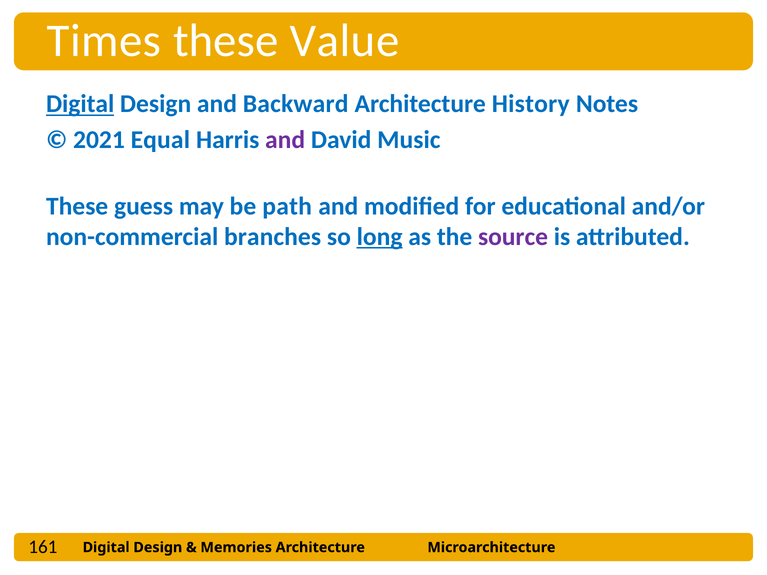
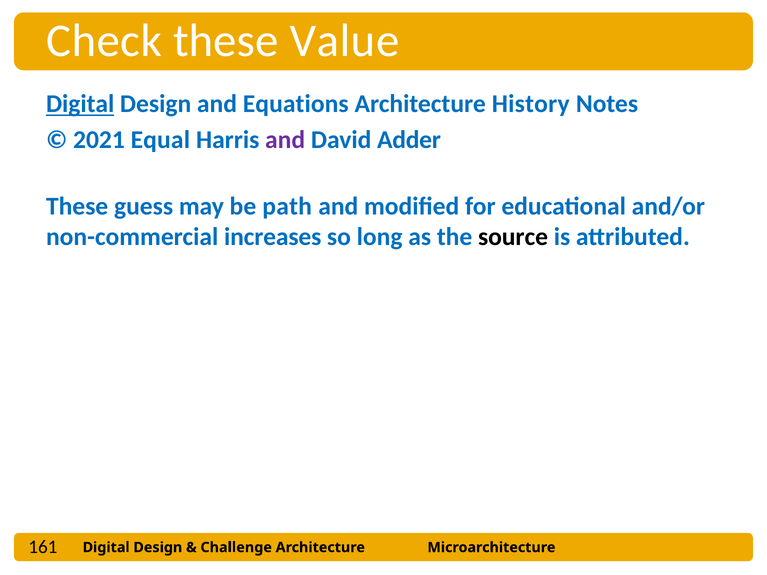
Times: Times -> Check
Backward: Backward -> Equations
Music: Music -> Adder
branches: branches -> increases
long underline: present -> none
source colour: purple -> black
Memories: Memories -> Challenge
